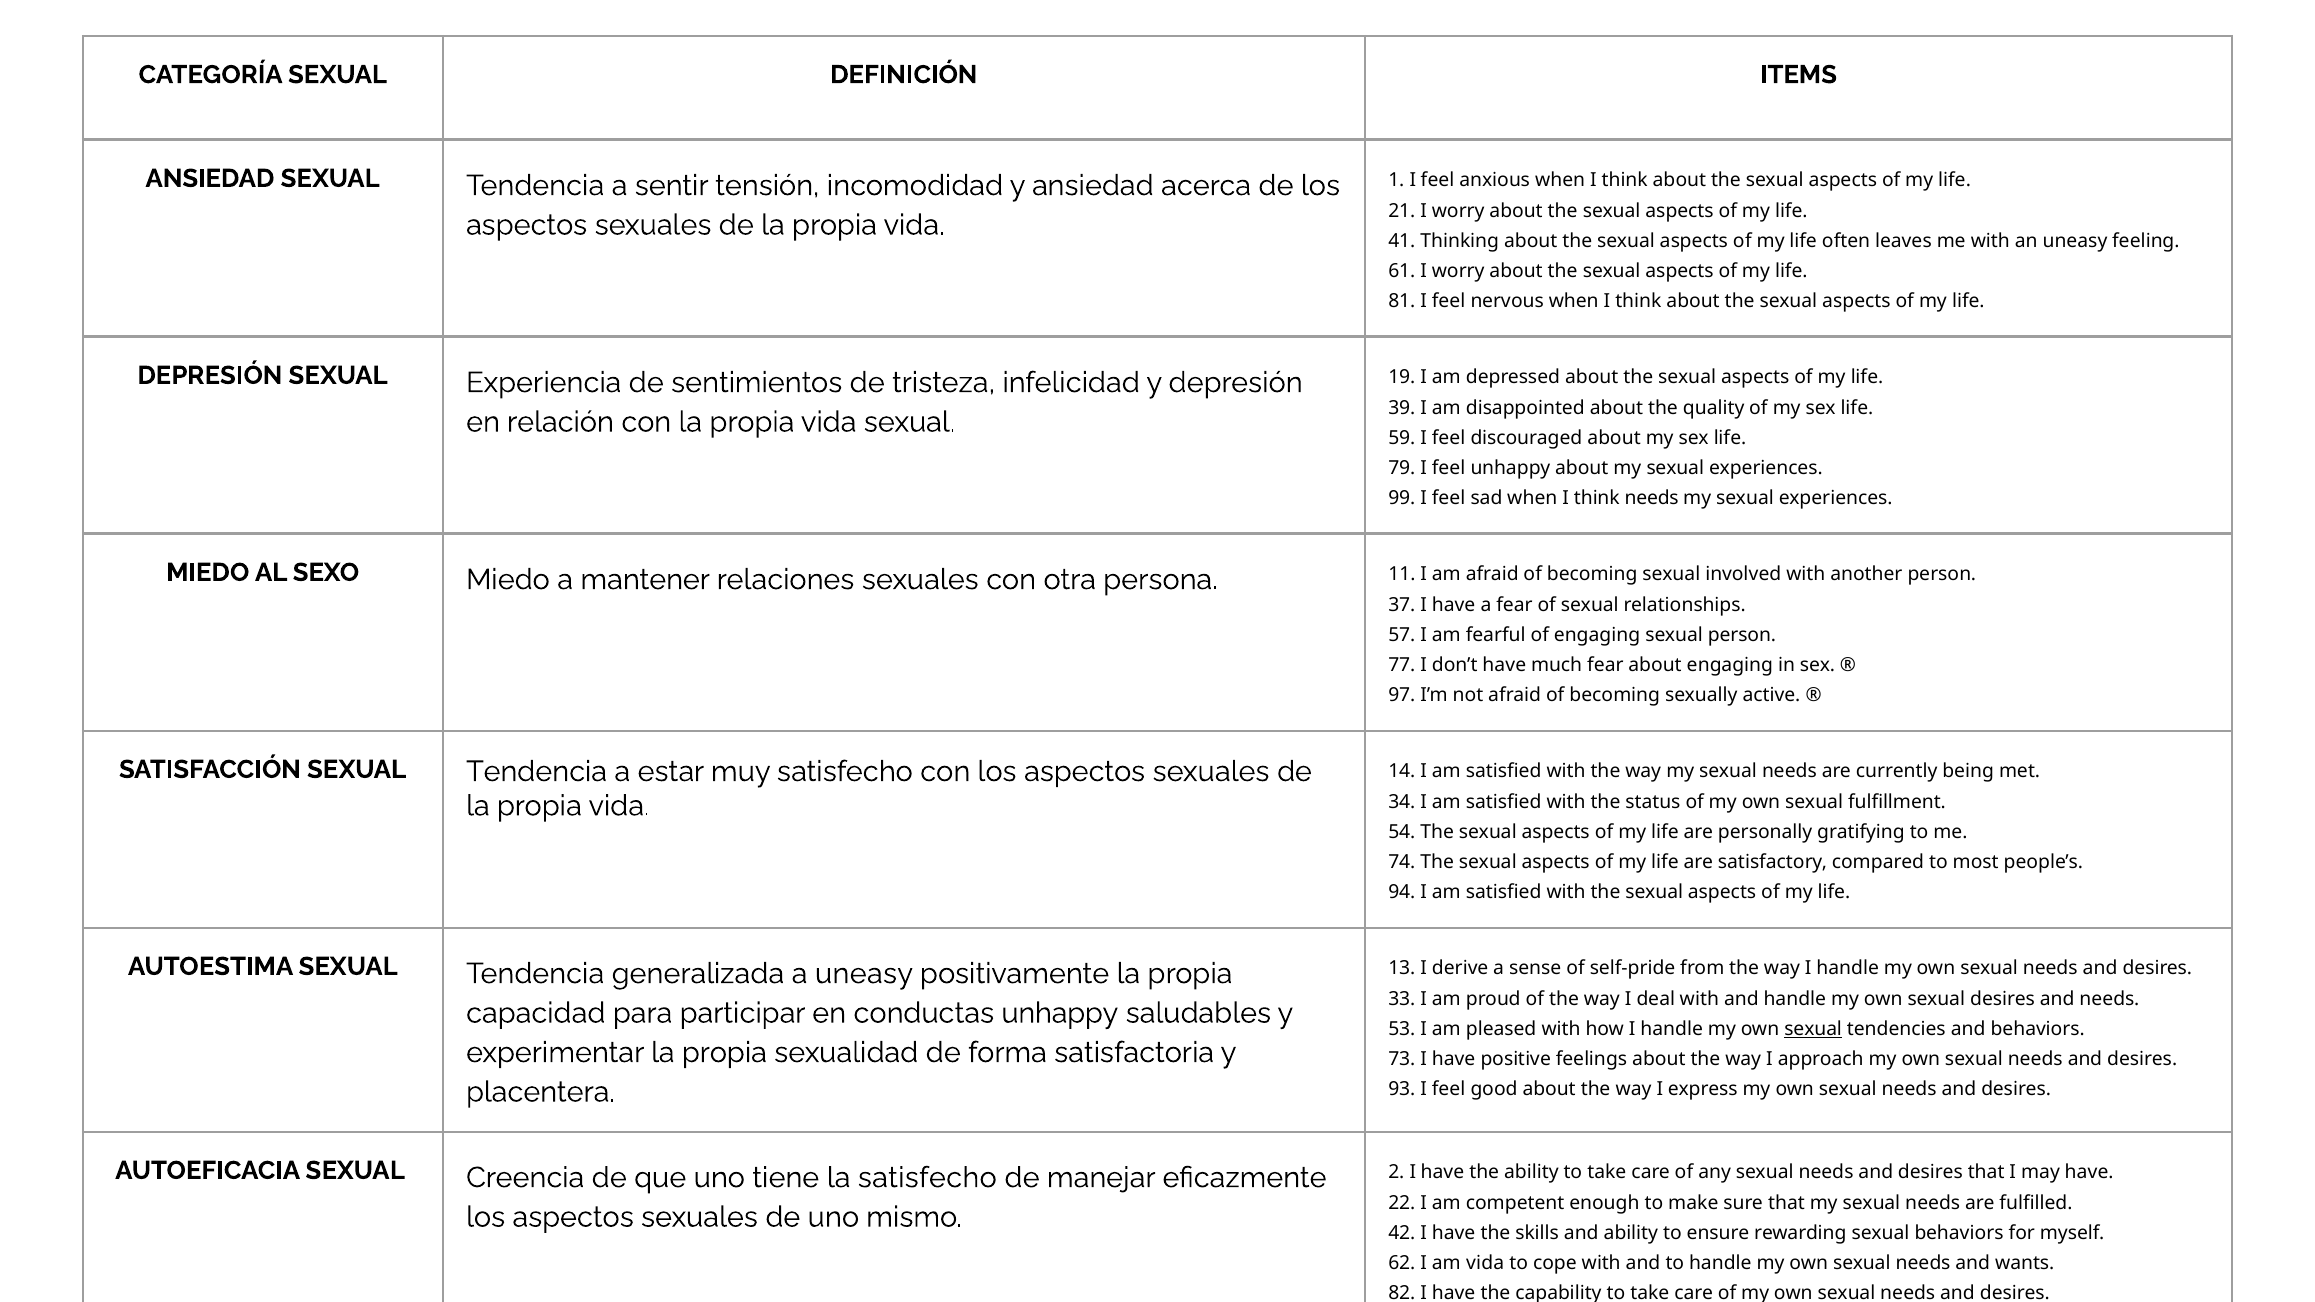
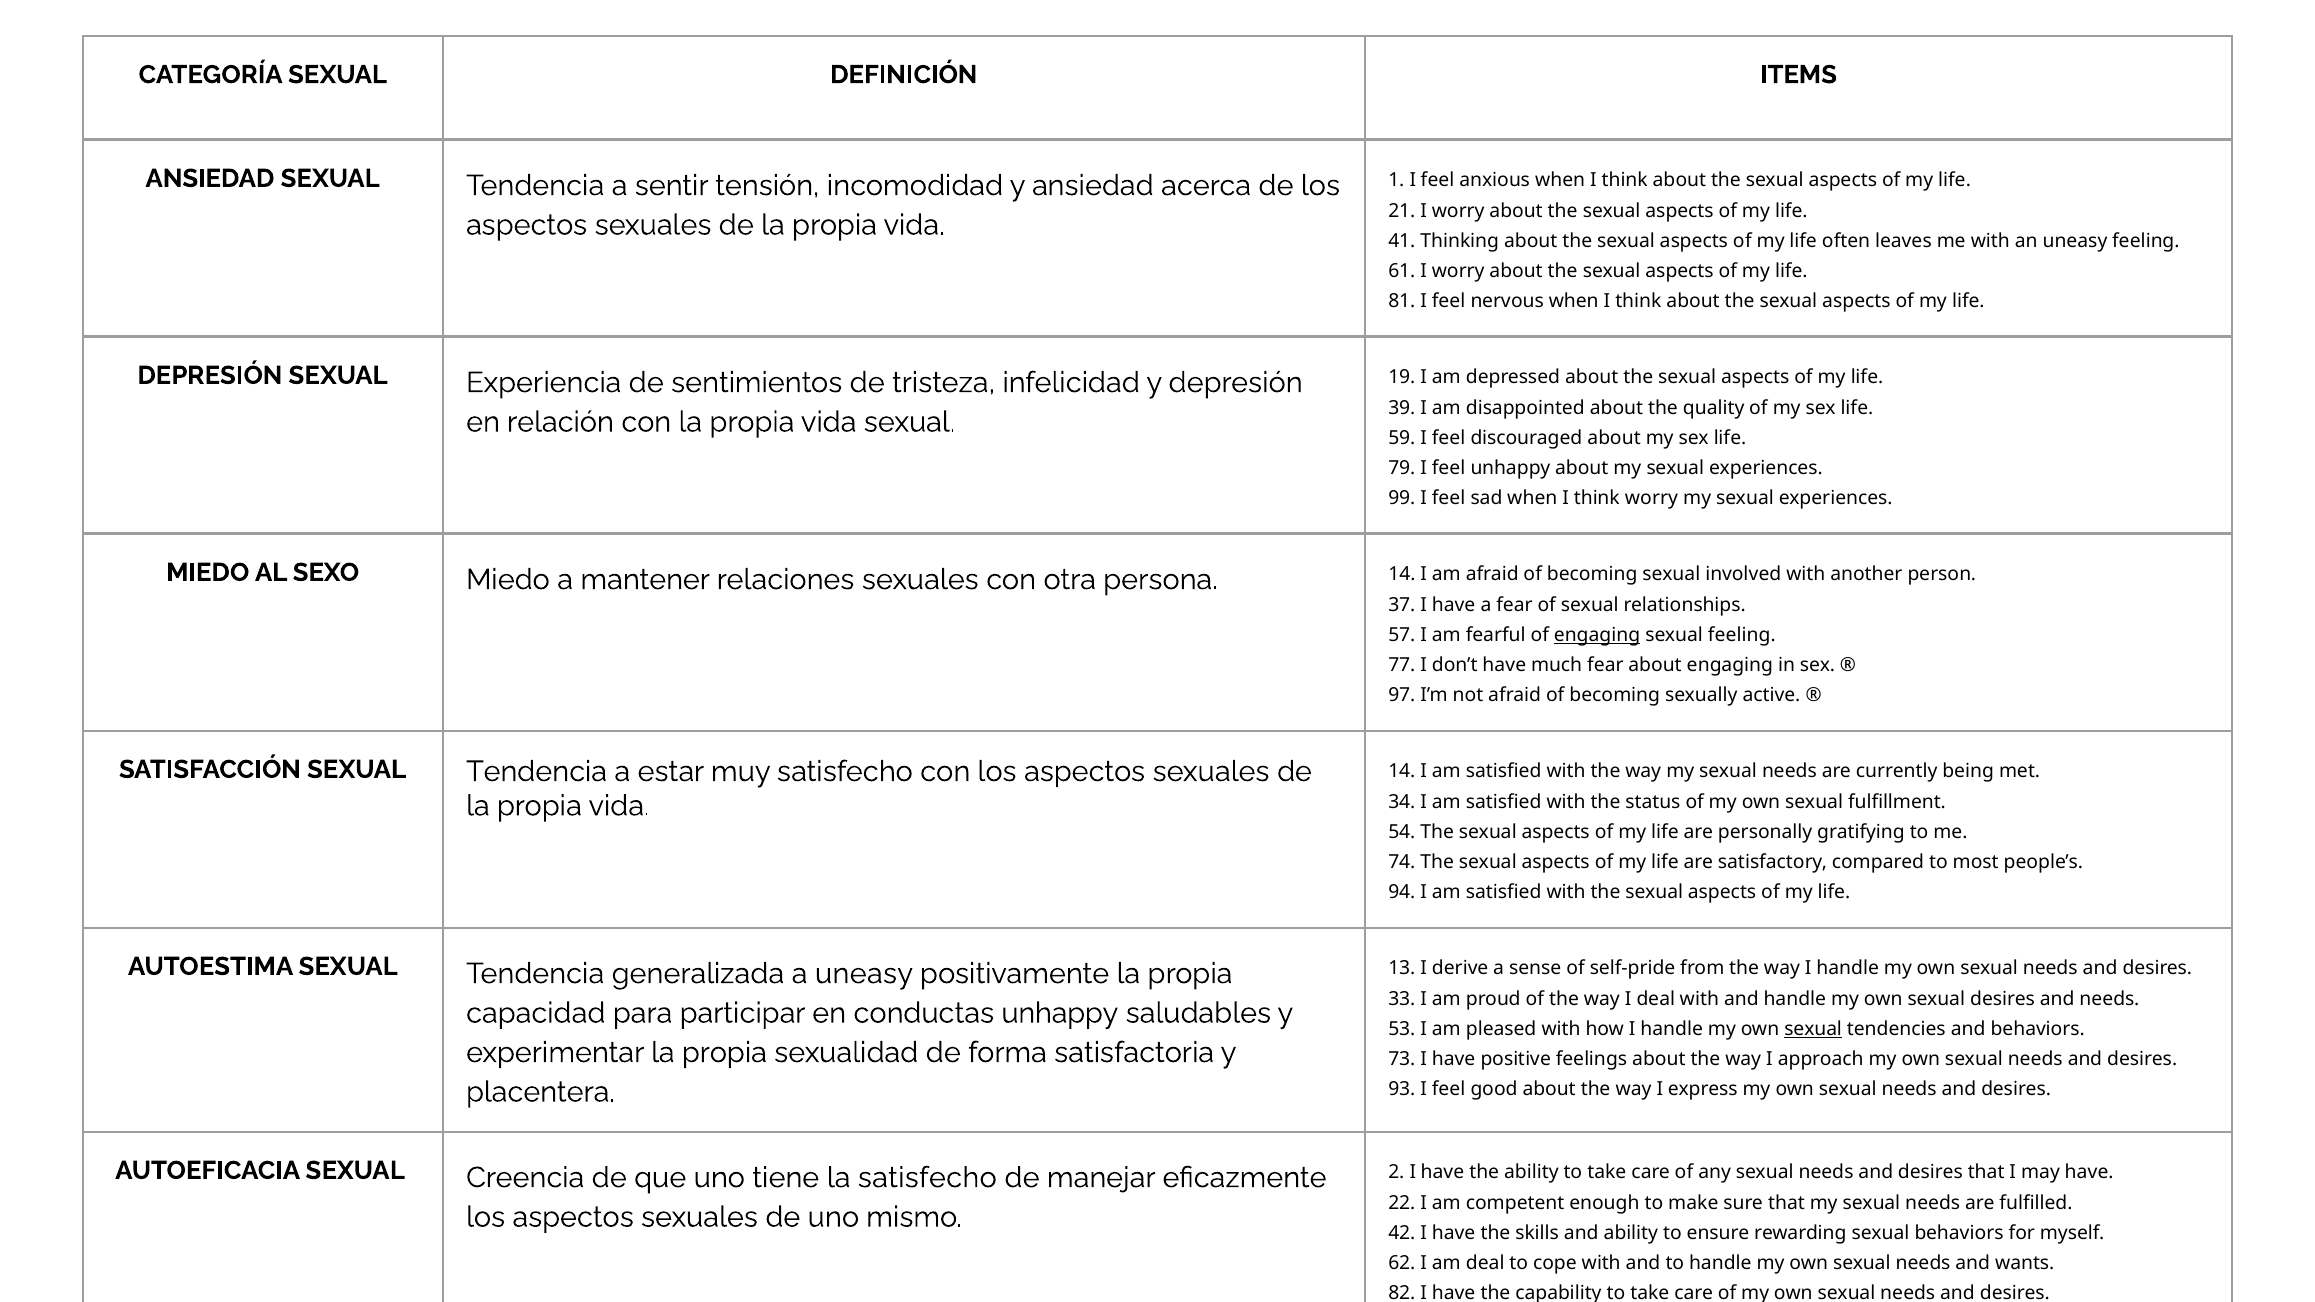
think needs: needs -> worry
persona 11: 11 -> 14
engaging at (1597, 635) underline: none -> present
sexual person: person -> feeling
am vida: vida -> deal
